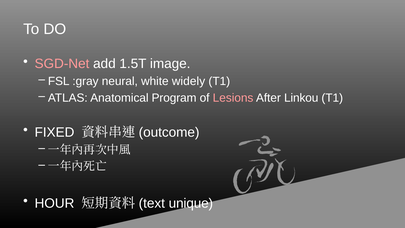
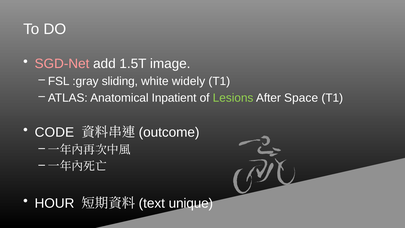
neural: neural -> sliding
Program: Program -> Inpatient
Lesions colour: pink -> light green
Linkou: Linkou -> Space
FIXED: FIXED -> CODE
